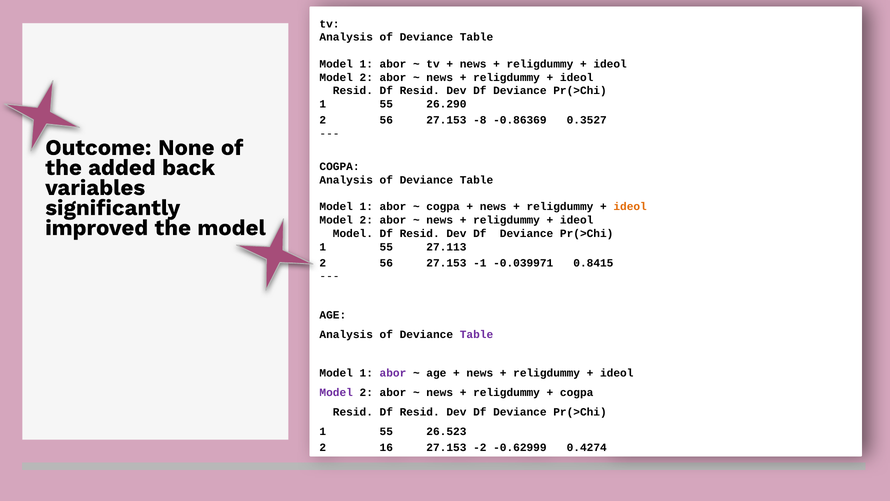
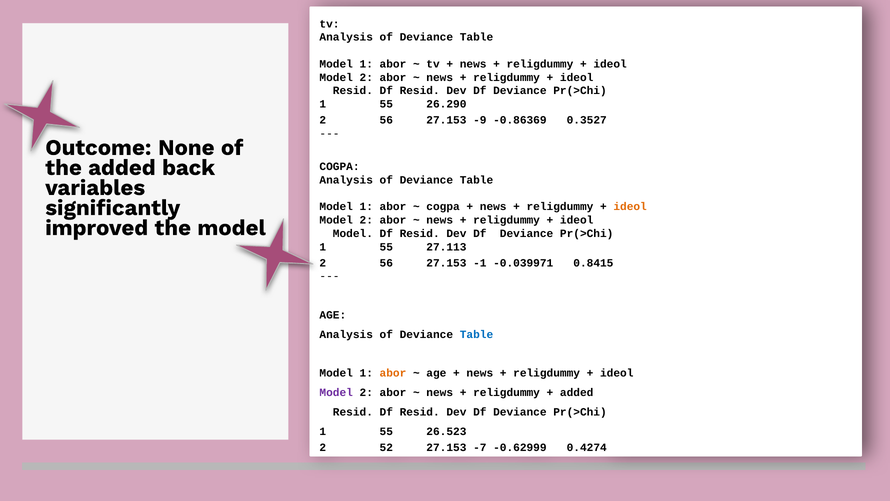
-8: -8 -> -9
Table at (476, 334) colour: purple -> blue
abor at (393, 373) colour: purple -> orange
cogpa at (577, 392): cogpa -> added
16: 16 -> 52
-2: -2 -> -7
